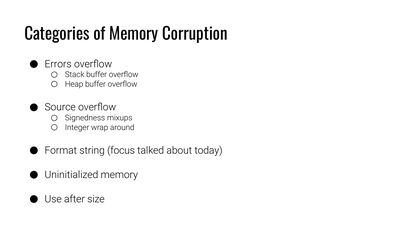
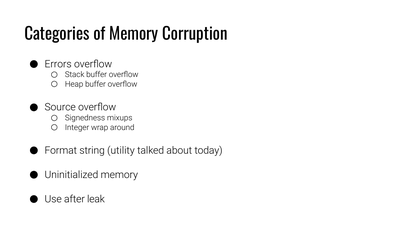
focus: focus -> utility
size: size -> leak
